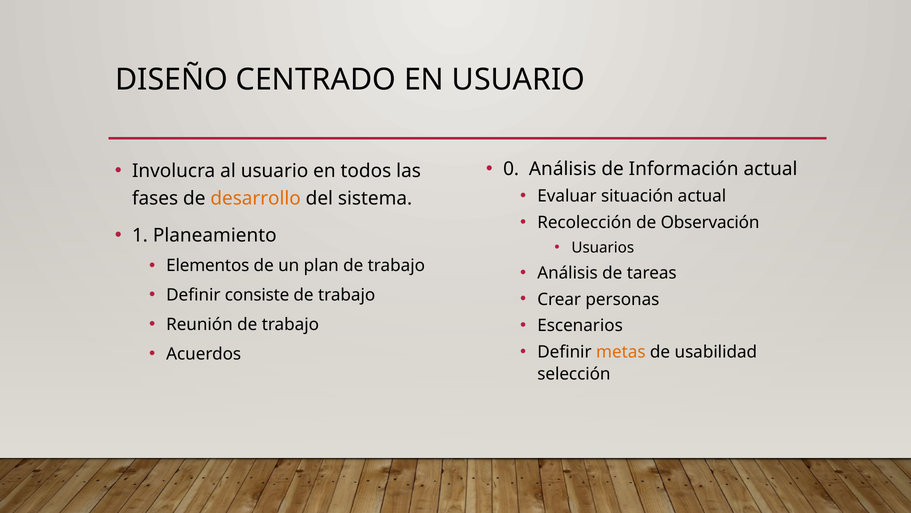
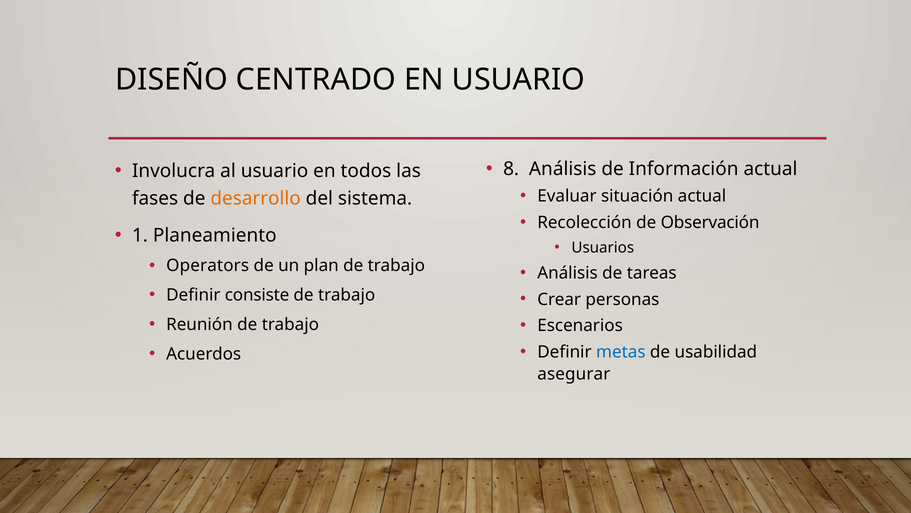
0: 0 -> 8
Elementos: Elementos -> Operators
metas colour: orange -> blue
selección: selección -> asegurar
